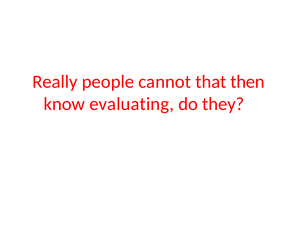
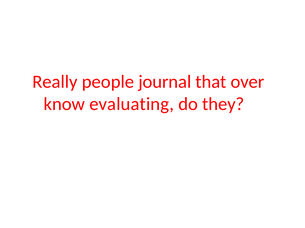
cannot: cannot -> journal
then: then -> over
